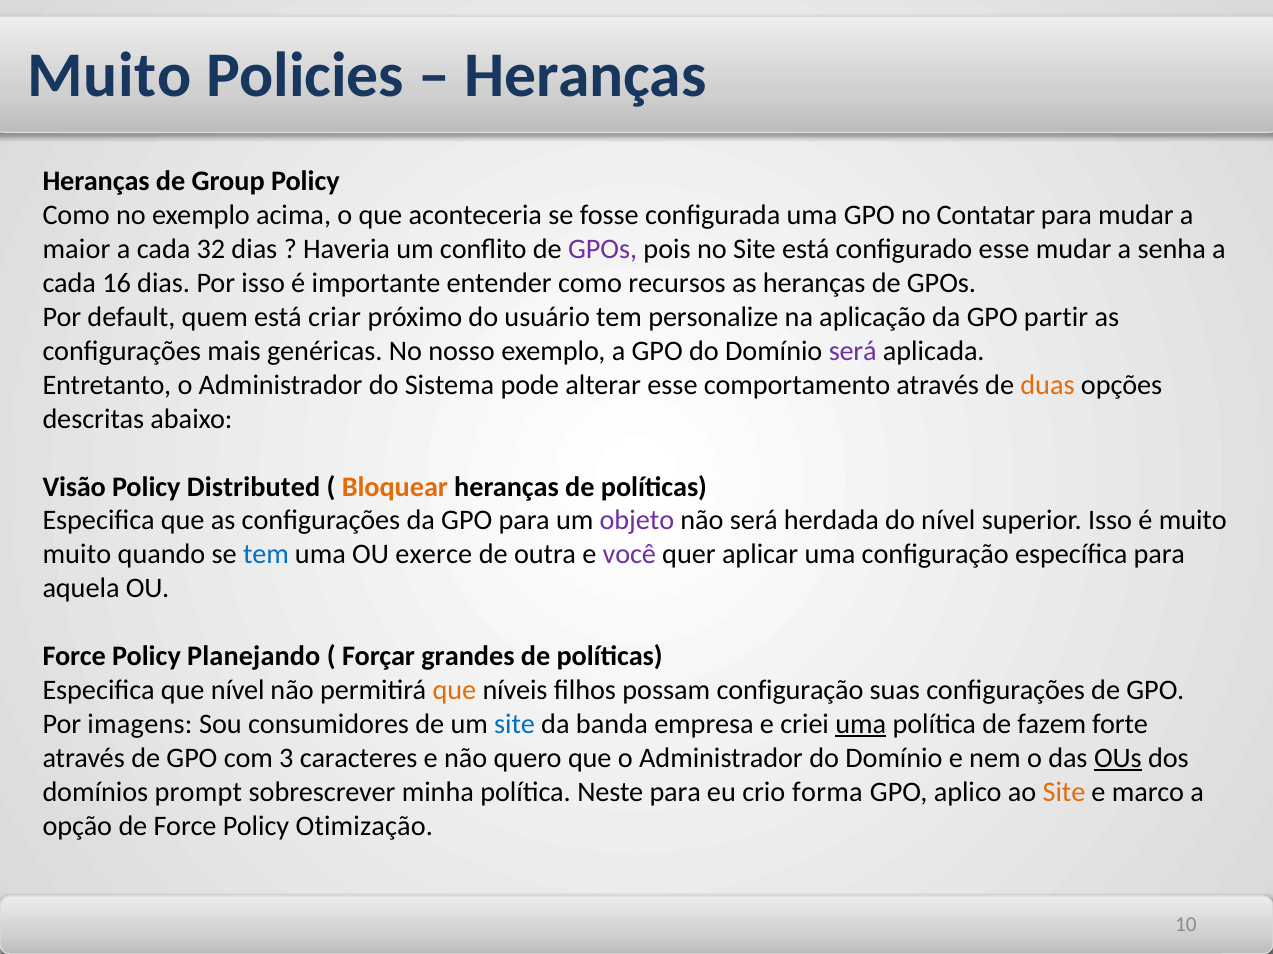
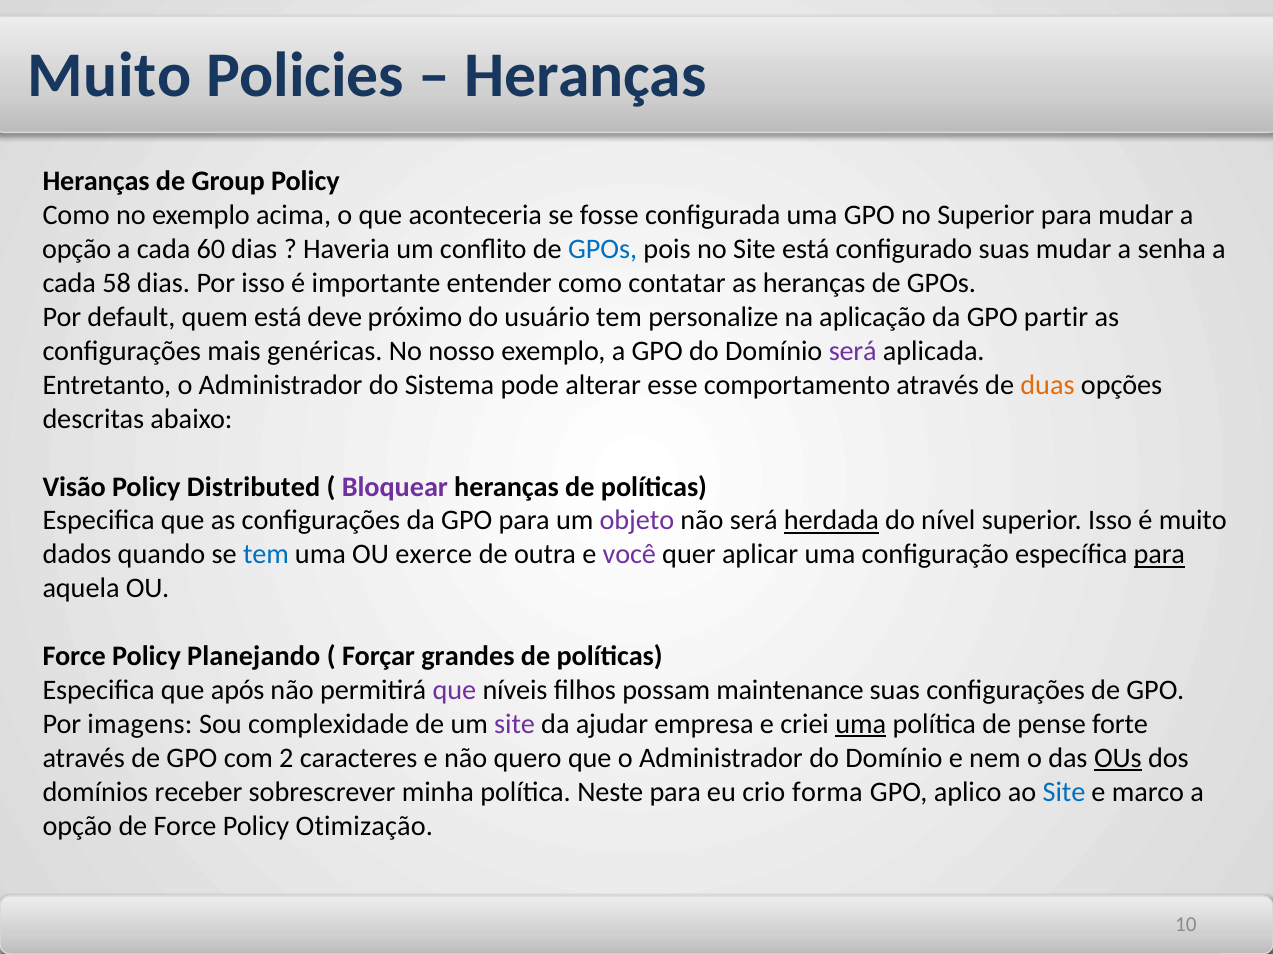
no Contatar: Contatar -> Superior
maior at (76, 250): maior -> opção
32: 32 -> 60
GPOs at (603, 250) colour: purple -> blue
configurado esse: esse -> suas
16: 16 -> 58
recursos: recursos -> contatar
criar: criar -> deve
Bloquear colour: orange -> purple
herdada underline: none -> present
muito at (77, 555): muito -> dados
para at (1159, 555) underline: none -> present
que nível: nível -> após
que at (454, 691) colour: orange -> purple
possam configuração: configuração -> maintenance
consumidores: consumidores -> complexidade
site at (515, 725) colour: blue -> purple
banda: banda -> ajudar
fazem: fazem -> pense
3: 3 -> 2
prompt: prompt -> receber
Site at (1064, 792) colour: orange -> blue
